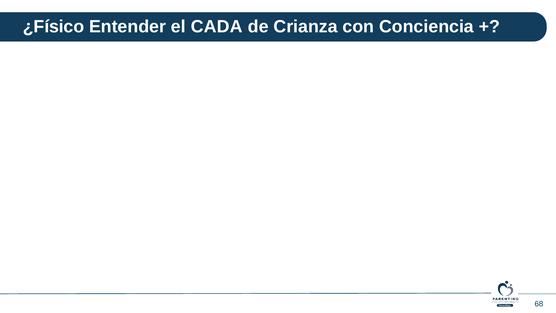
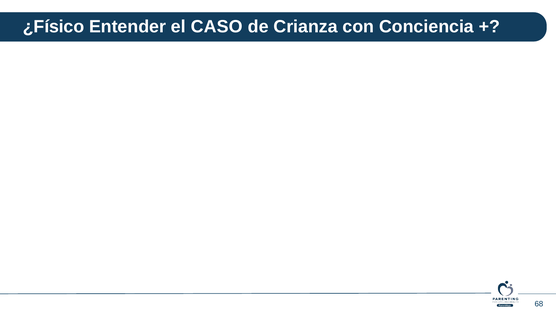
CADA: CADA -> CASO
